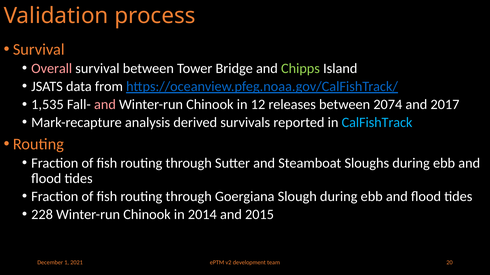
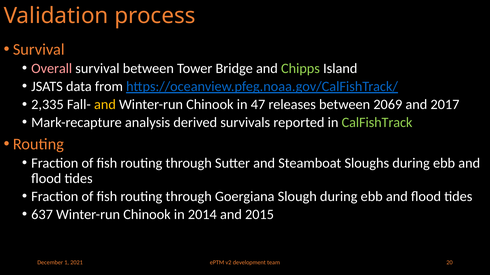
1,535: 1,535 -> 2,335
and at (105, 105) colour: pink -> yellow
12: 12 -> 47
2074: 2074 -> 2069
CalFishTrack colour: light blue -> light green
228: 228 -> 637
